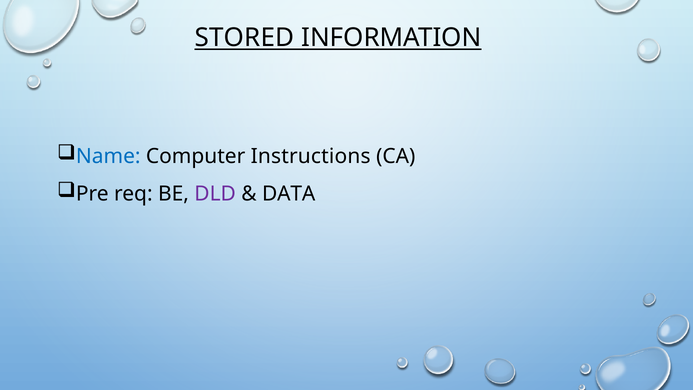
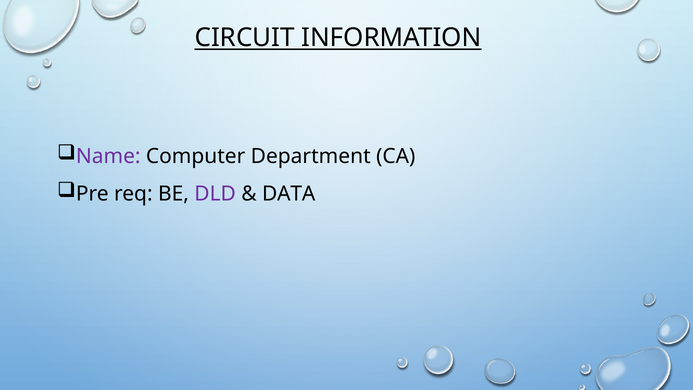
STORED: STORED -> CIRCUIT
Name colour: blue -> purple
Instructions: Instructions -> Department
